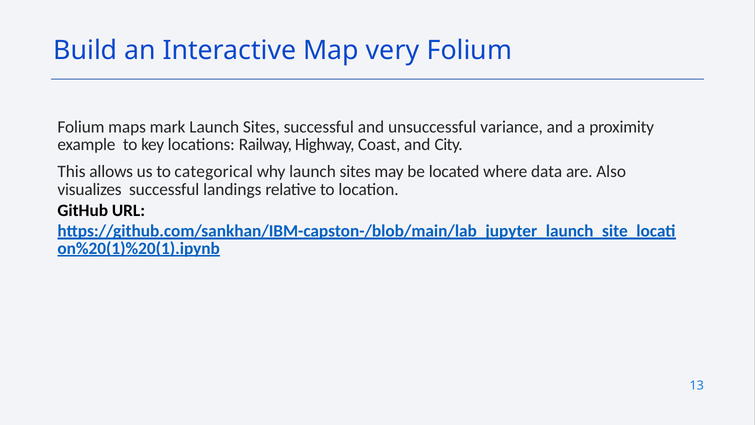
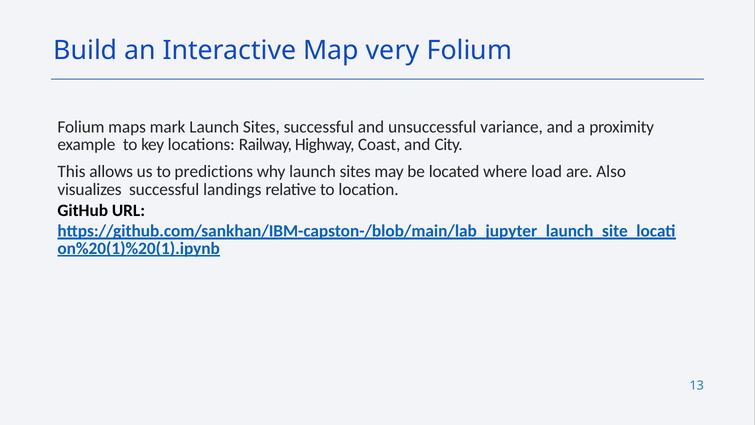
categorical: categorical -> predictions
data: data -> load
